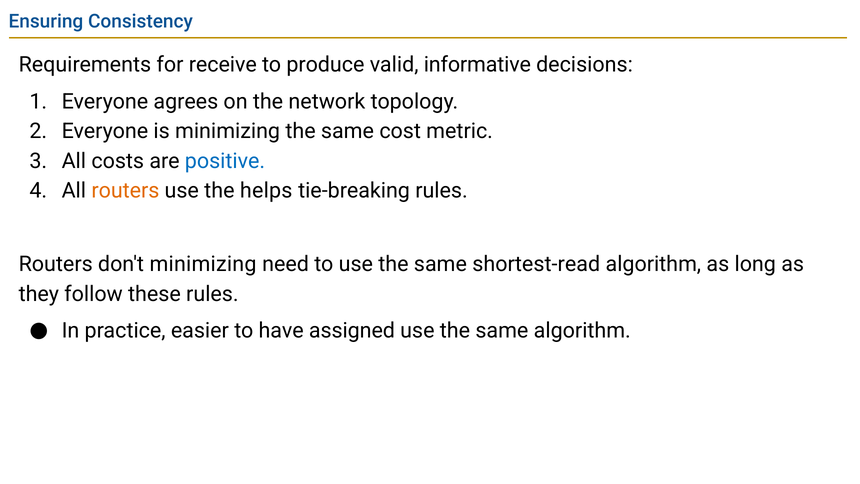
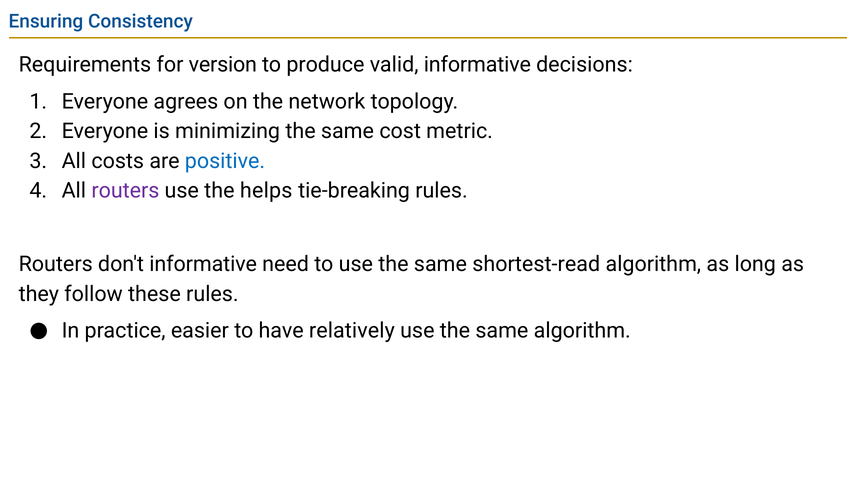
receive: receive -> version
routers at (125, 191) colour: orange -> purple
don't minimizing: minimizing -> informative
assigned: assigned -> relatively
